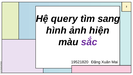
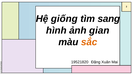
query: query -> giống
hiện: hiện -> gian
sắc colour: purple -> orange
